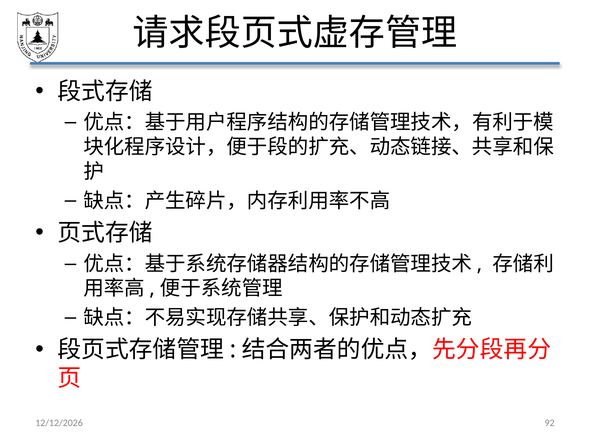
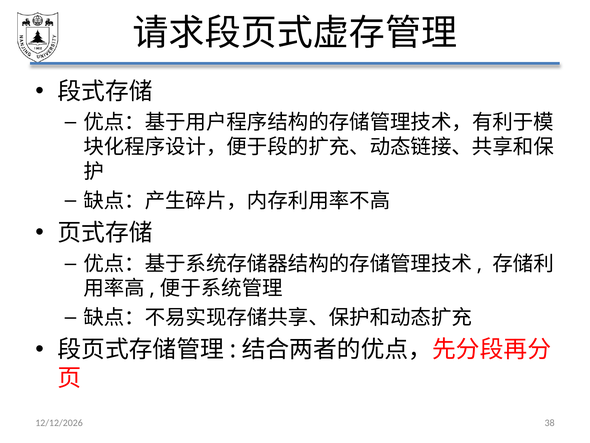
92: 92 -> 38
